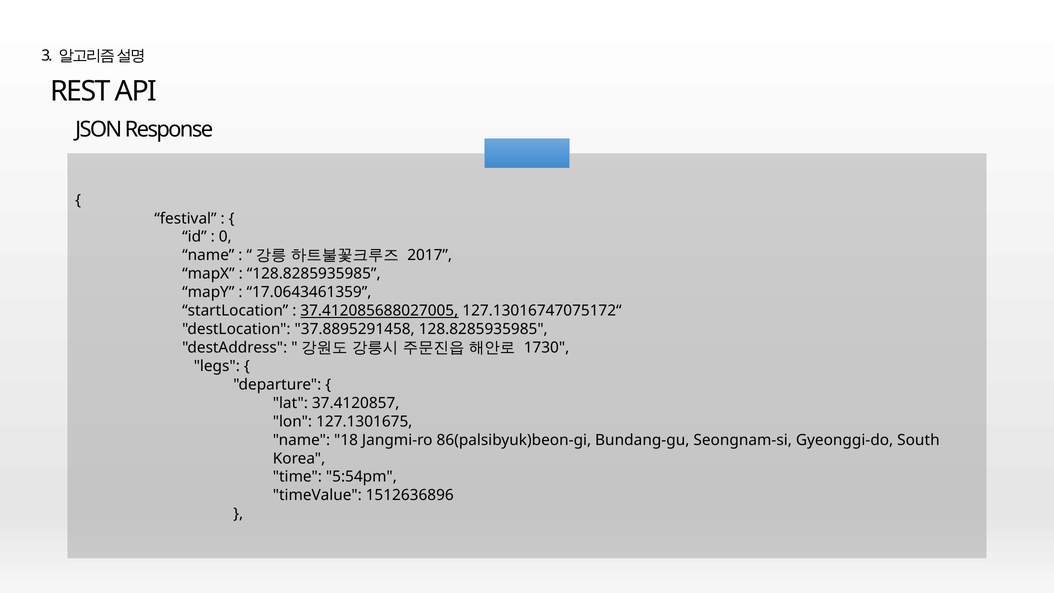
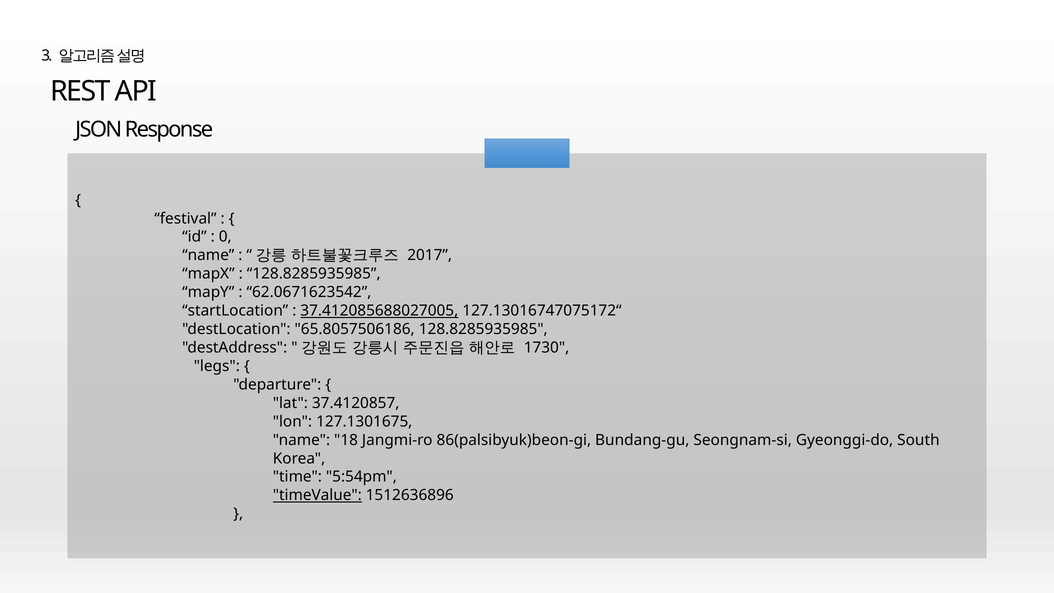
17.0643461359: 17.0643461359 -> 62.0671623542
37.8895291458: 37.8895291458 -> 65.8057506186
timeValue underline: none -> present
